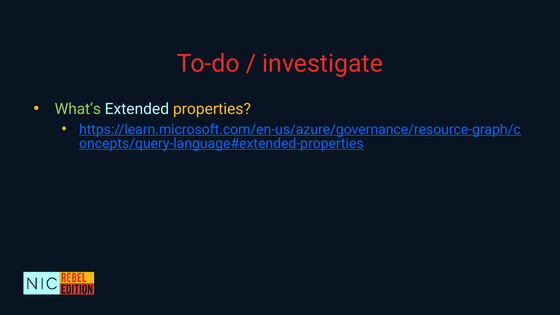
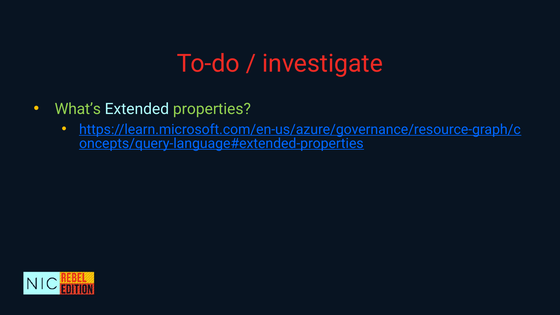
properties colour: yellow -> light green
